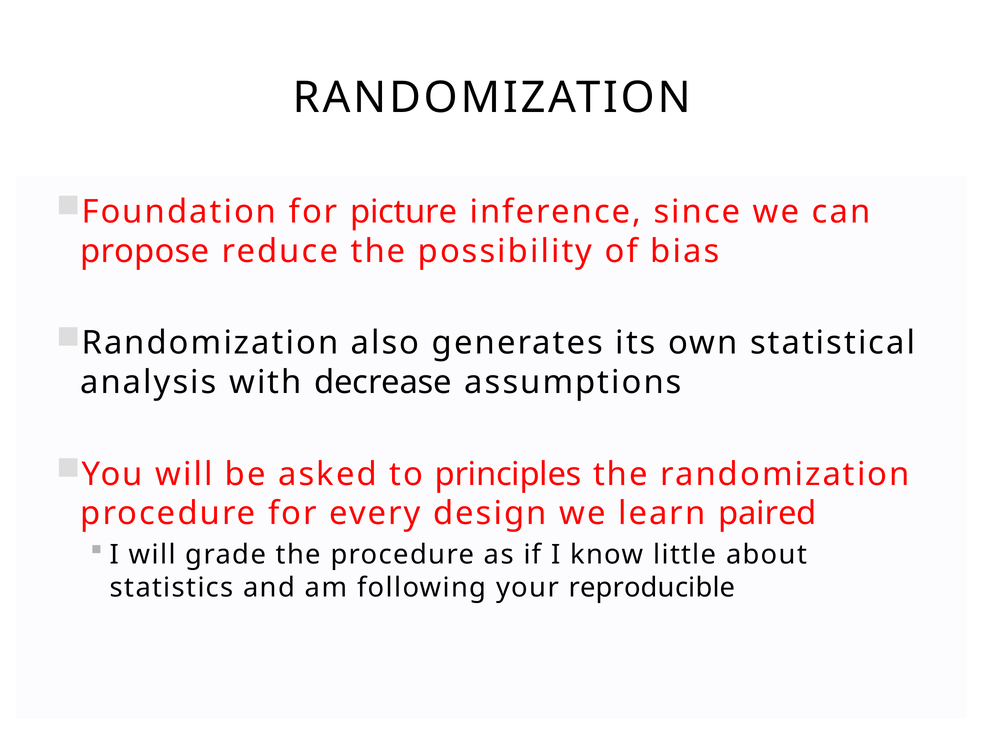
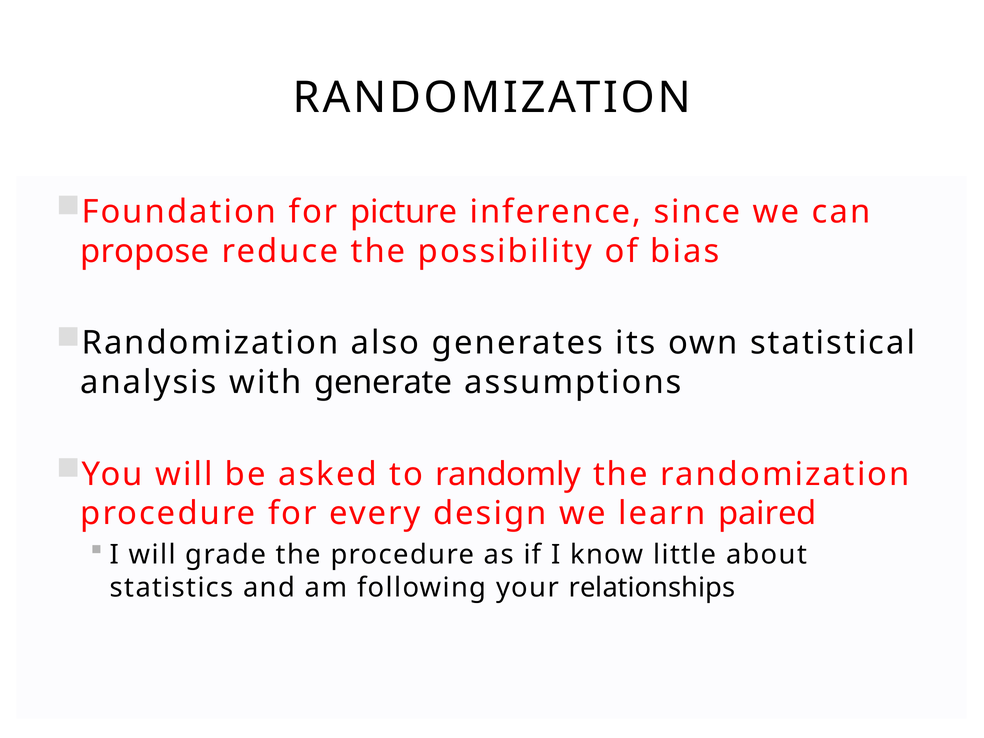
decrease: decrease -> generate
principles: principles -> randomly
reproducible: reproducible -> relationships
